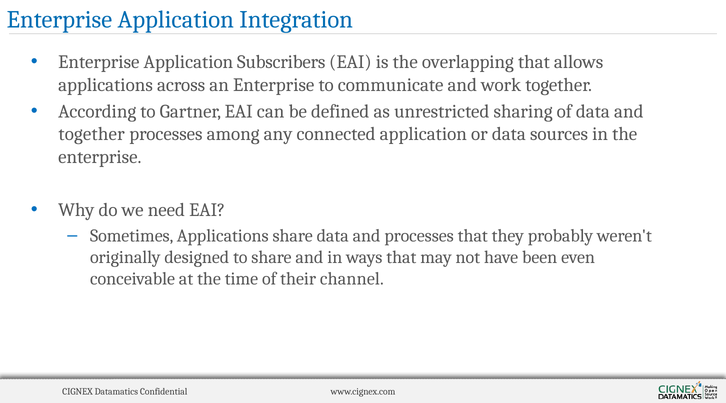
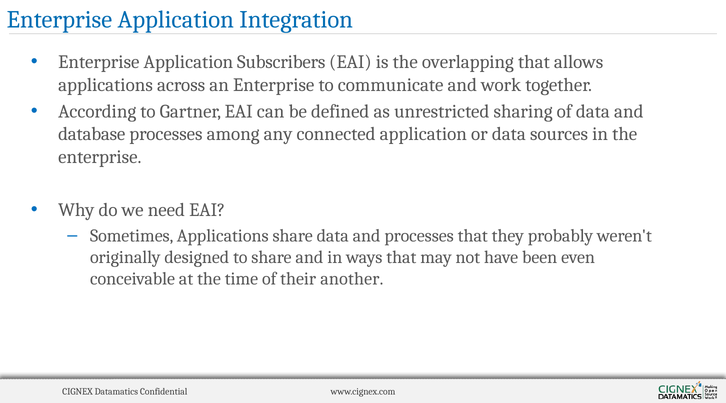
together at (92, 134): together -> database
channel: channel -> another
